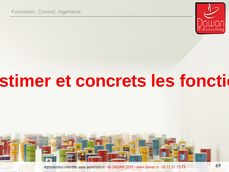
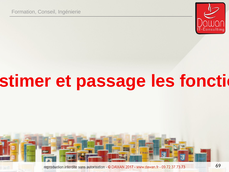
concrets: concrets -> passage
